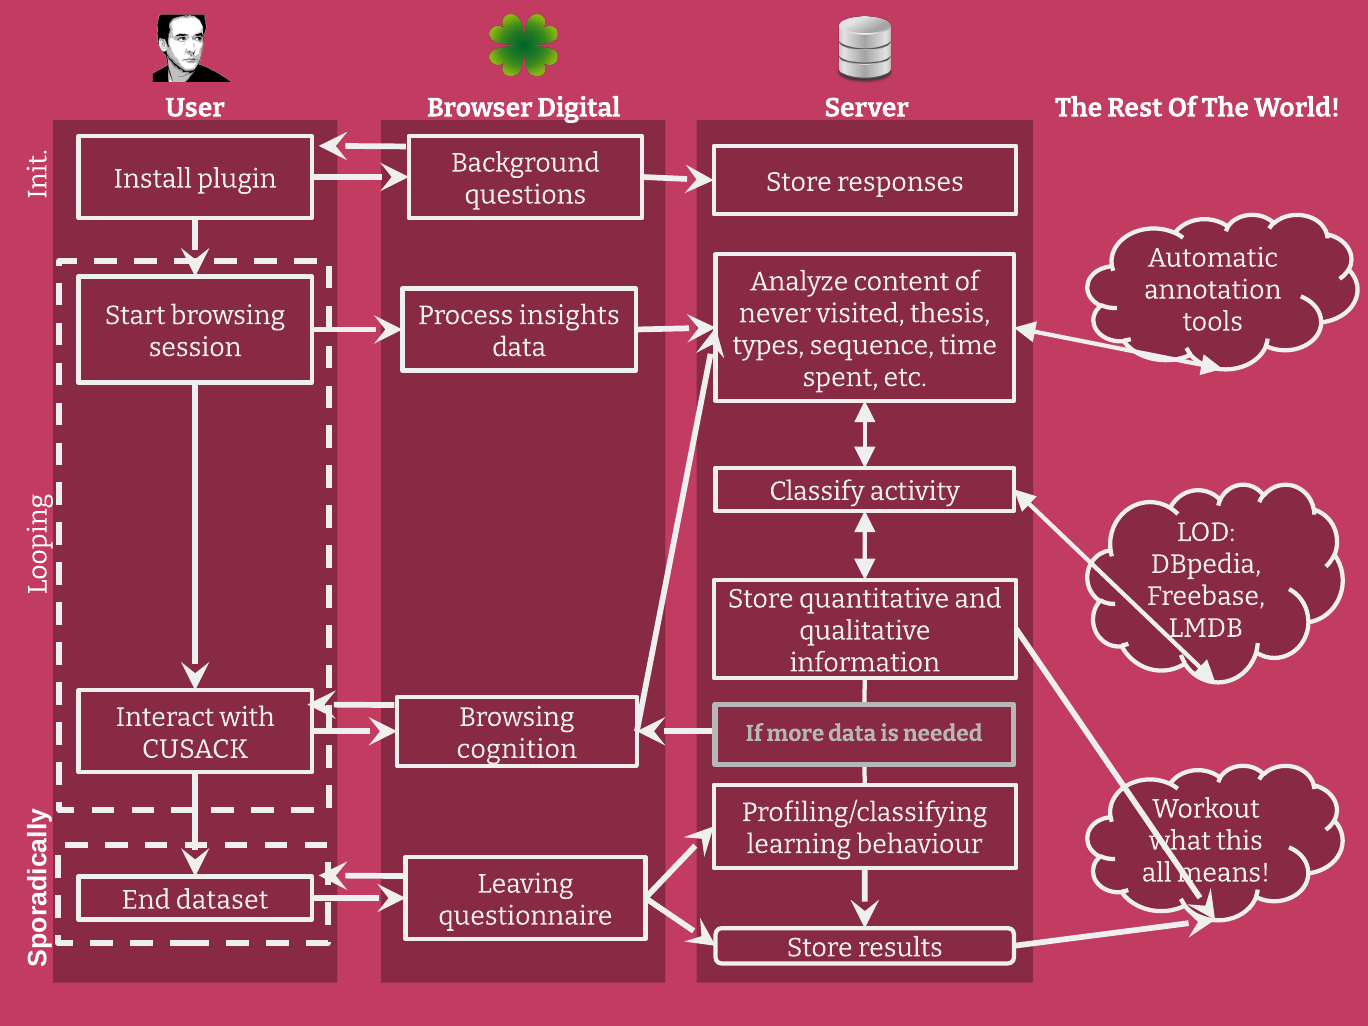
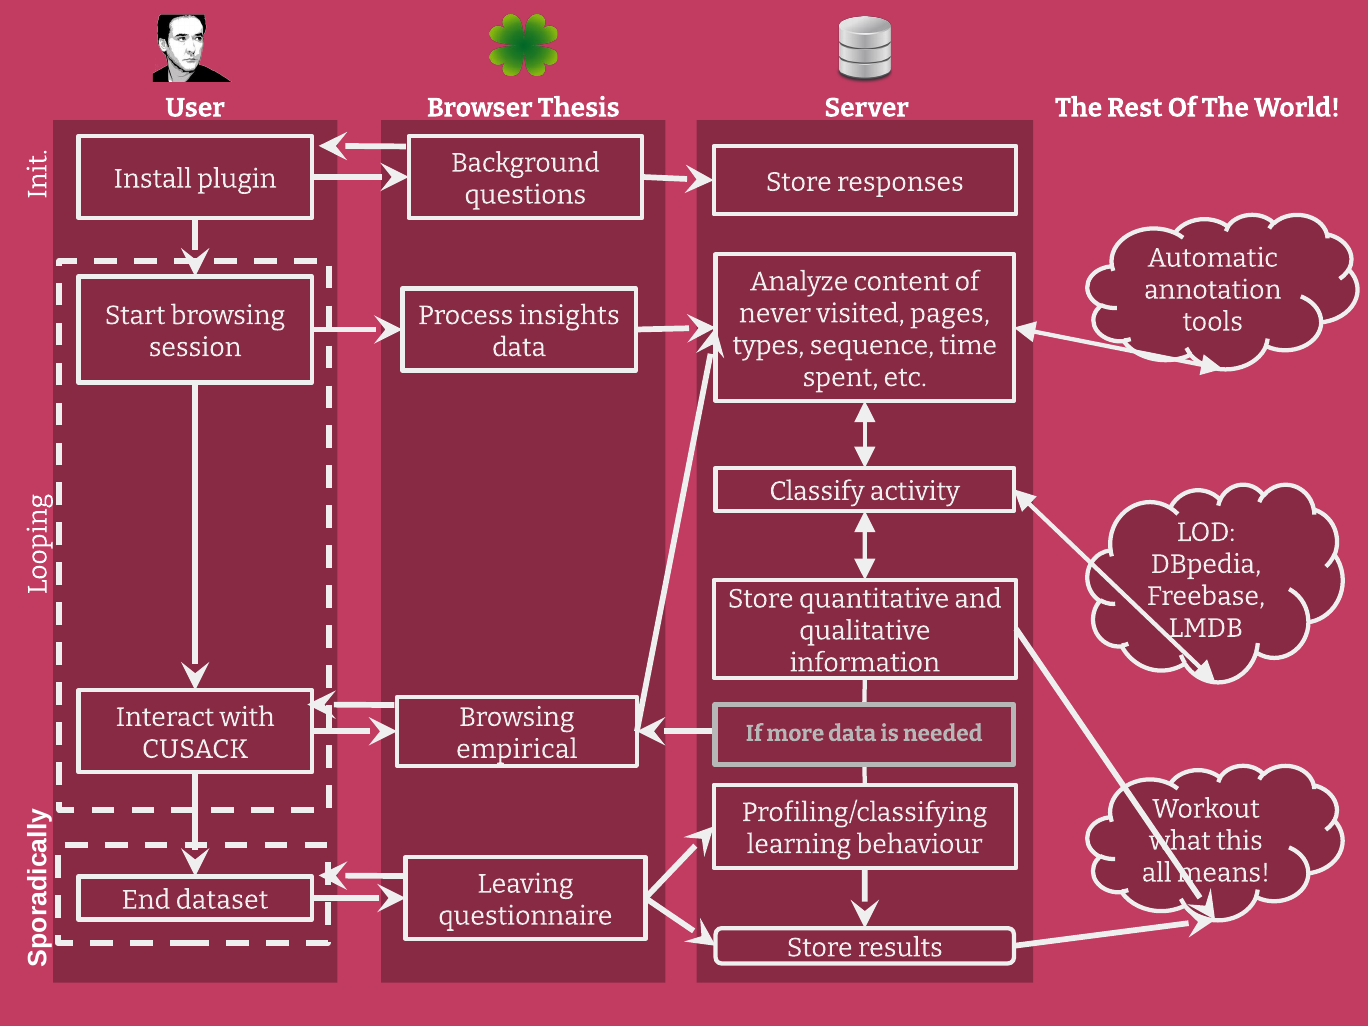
Digital: Digital -> Thesis
thesis: thesis -> pages
cognition: cognition -> empirical
